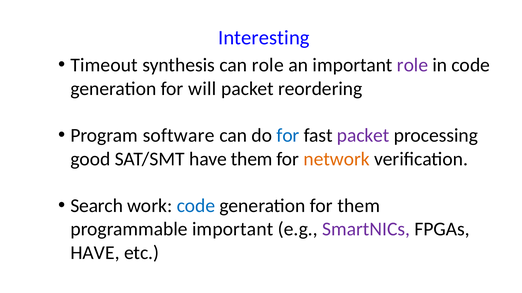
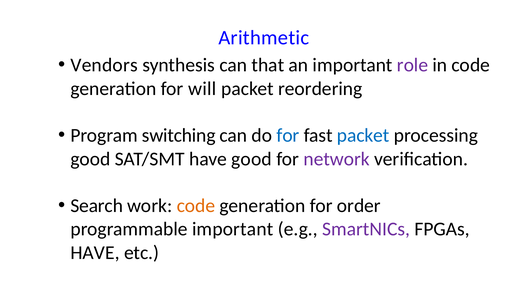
Interesting: Interesting -> Arithmetic
Timeout: Timeout -> Vendors
can role: role -> that
software: software -> switching
packet at (363, 136) colour: purple -> blue
have them: them -> good
network colour: orange -> purple
code at (196, 206) colour: blue -> orange
for them: them -> order
